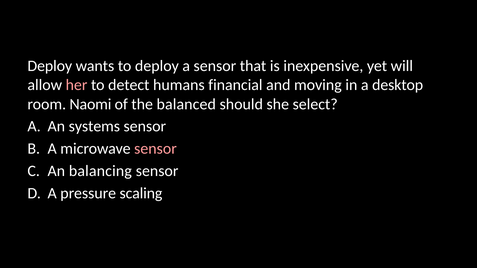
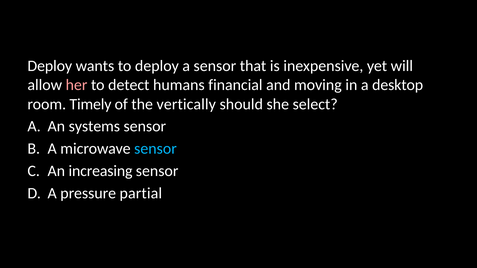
Naomi: Naomi -> Timely
balanced: balanced -> vertically
sensor at (155, 149) colour: pink -> light blue
balancing: balancing -> increasing
scaling: scaling -> partial
